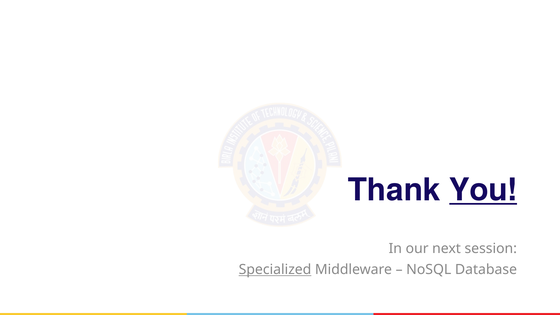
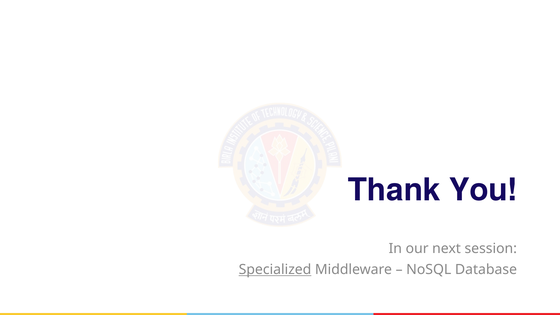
You underline: present -> none
